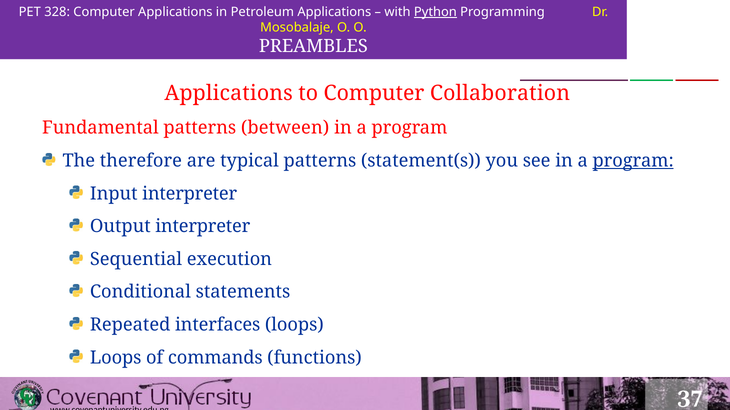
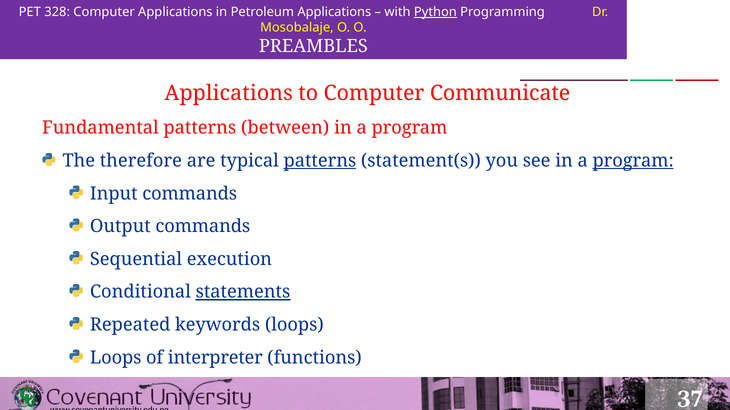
Collaboration: Collaboration -> Communicate
patterns at (320, 161) underline: none -> present
Input interpreter: interpreter -> commands
Output interpreter: interpreter -> commands
statements underline: none -> present
interfaces: interfaces -> keywords
commands: commands -> interpreter
